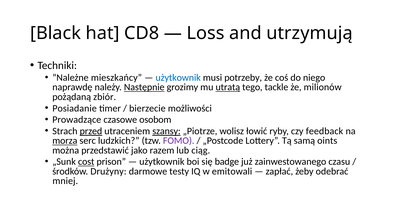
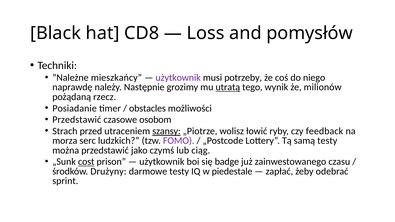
utrzymują: utrzymują -> pomysłów
użytkownik at (178, 78) colour: blue -> purple
Następnie underline: present -> none
tackle: tackle -> wynik
zbiór: zbiór -> rzecz
bierzecie: bierzecie -> obstacles
Prowadzące at (77, 120): Prowadzące -> Przedstawić
przed underline: present -> none
morza underline: present -> none
samą oints: oints -> testy
razem: razem -> czymś
emitowali: emitowali -> piedestale
mniej: mniej -> sprint
